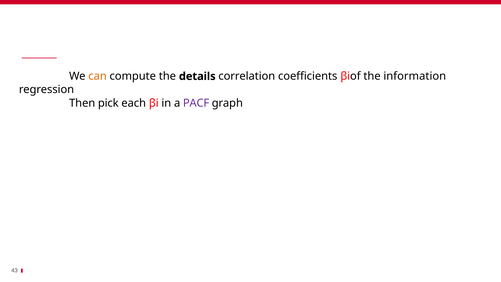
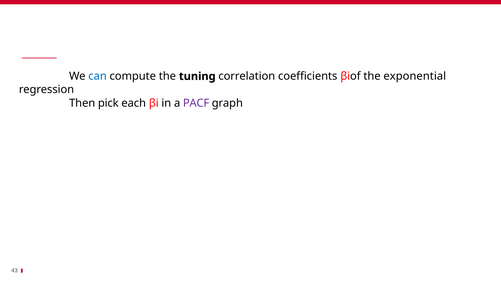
can colour: orange -> blue
details: details -> tuning
information: information -> exponential
